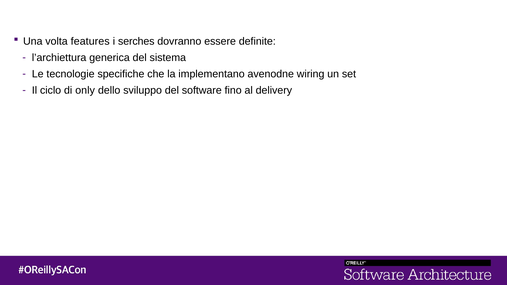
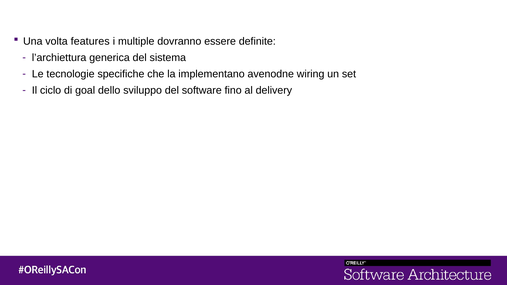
serches: serches -> multiple
only: only -> goal
